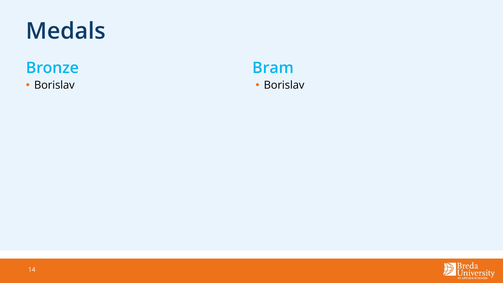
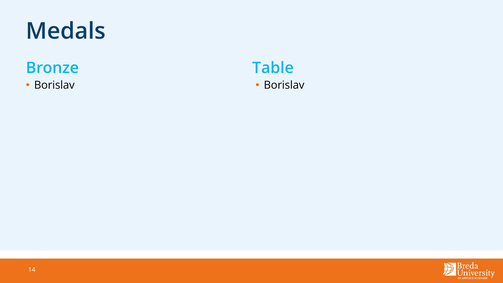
Bram: Bram -> Table
